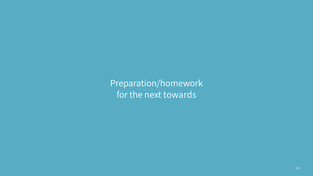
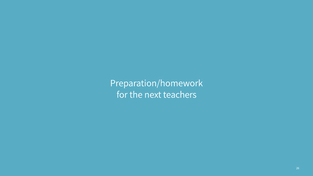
towards: towards -> teachers
